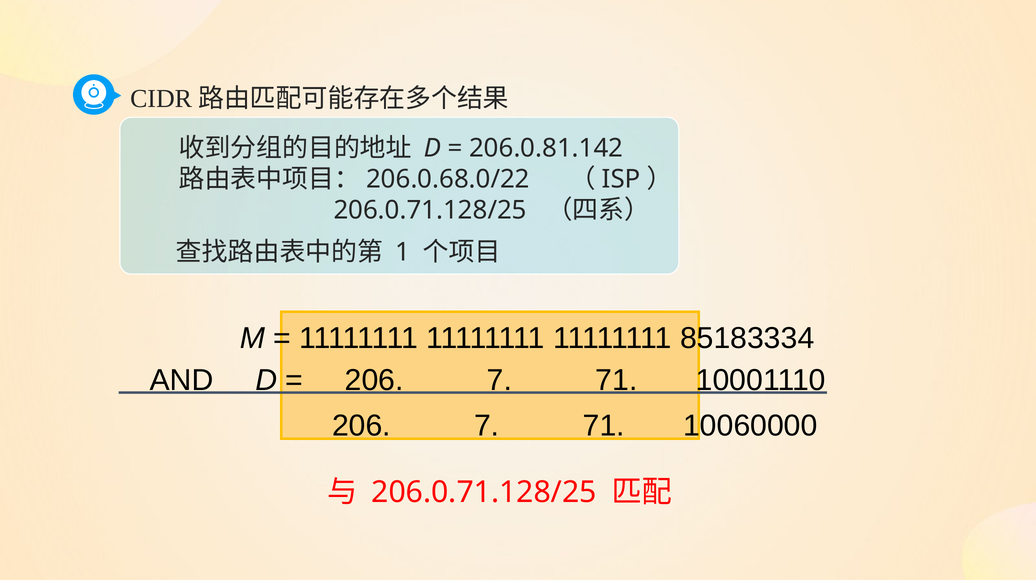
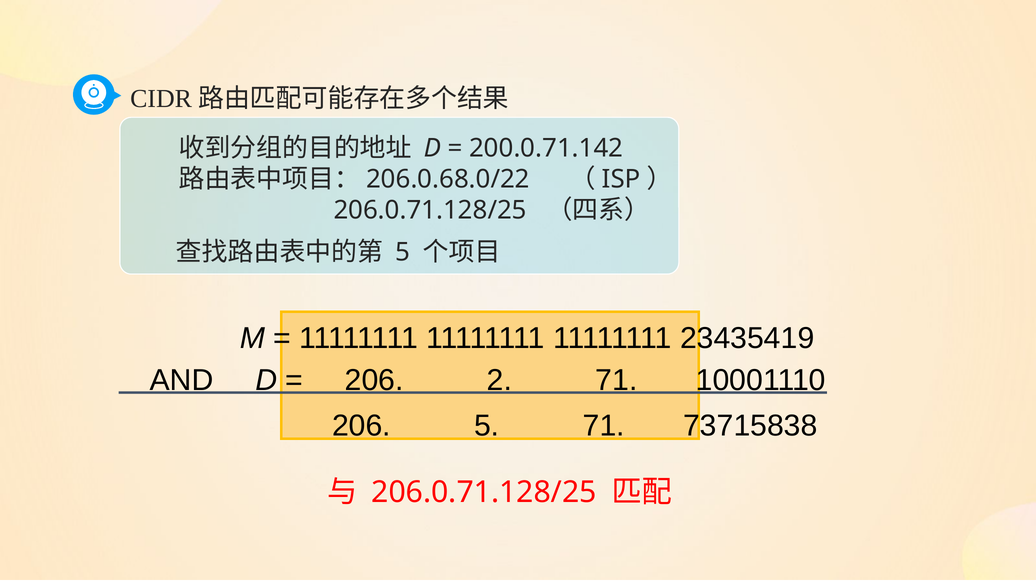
206.0.81.142: 206.0.81.142 -> 200.0.71.142
1 at (402, 252): 1 -> 5
85183334: 85183334 -> 23435419
7 at (499, 380): 7 -> 2
7 at (487, 426): 7 -> 5
10060000: 10060000 -> 73715838
